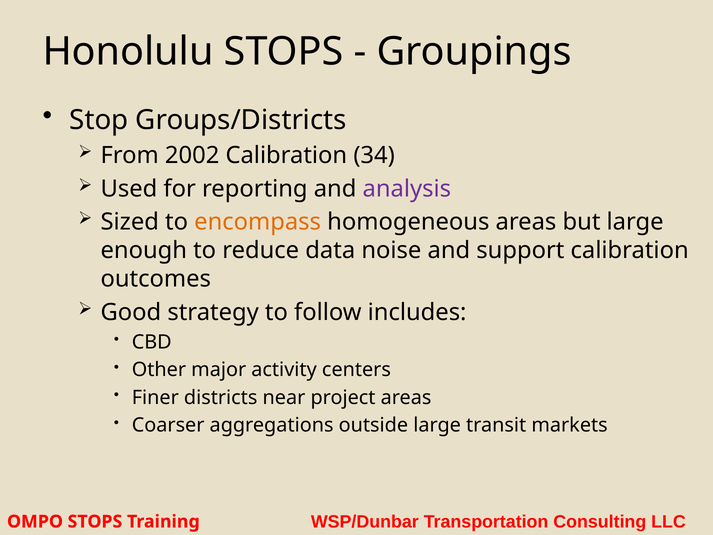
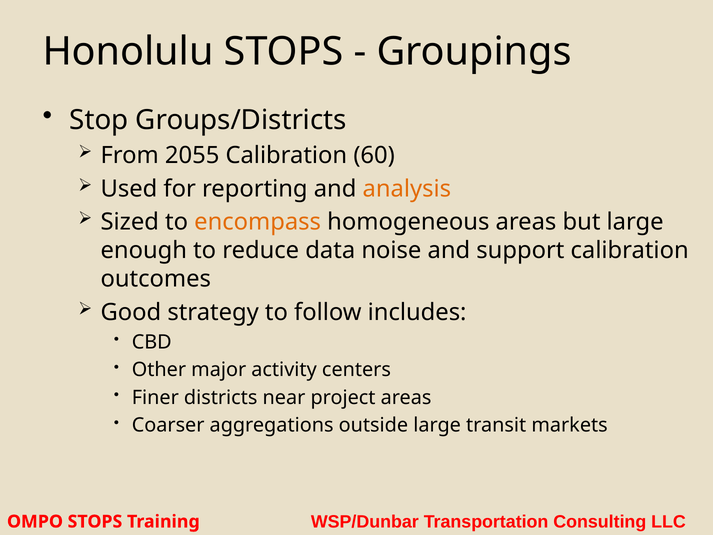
2002: 2002 -> 2055
34: 34 -> 60
analysis colour: purple -> orange
